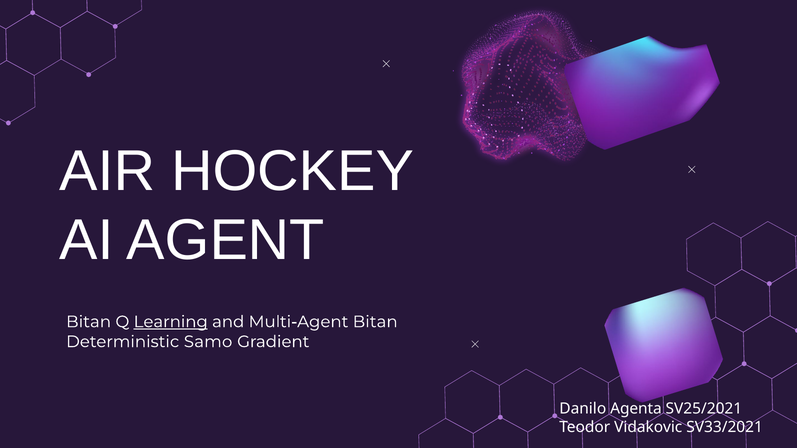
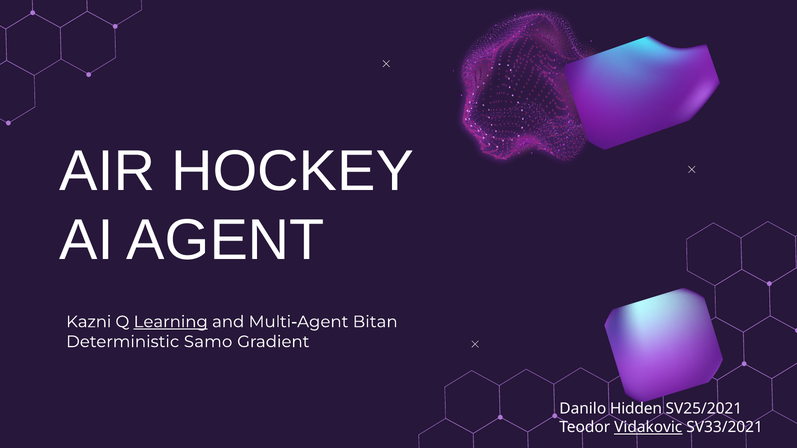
Bitan at (89, 322): Bitan -> Kazni
Agenta: Agenta -> Hidden
Vidakovic underline: none -> present
